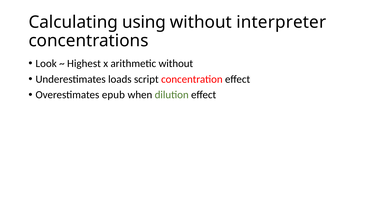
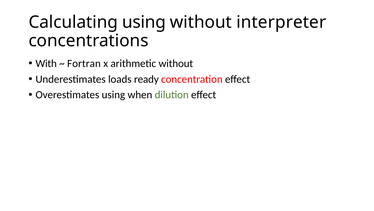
Look: Look -> With
Highest: Highest -> Fortran
script: script -> ready
Overestimates epub: epub -> using
